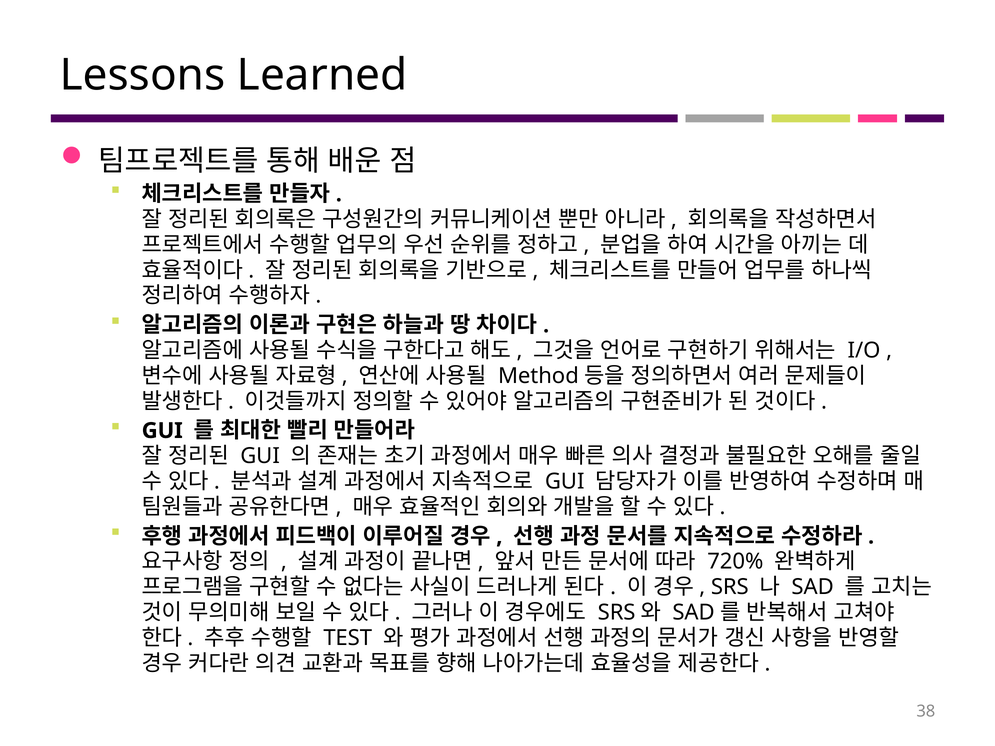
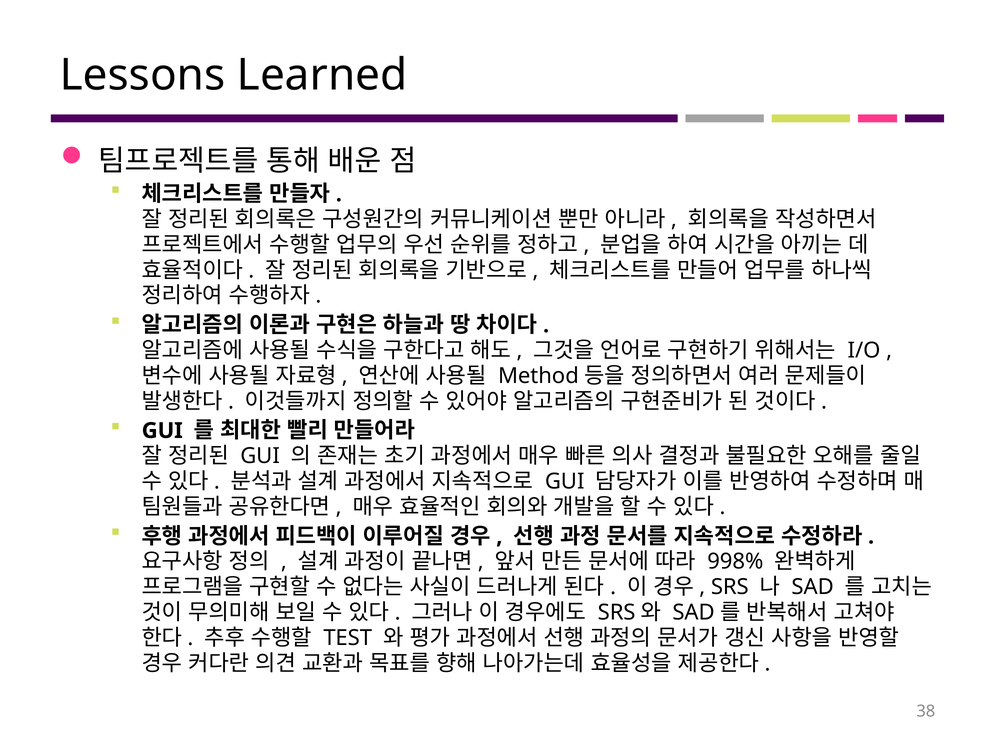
720%: 720% -> 998%
